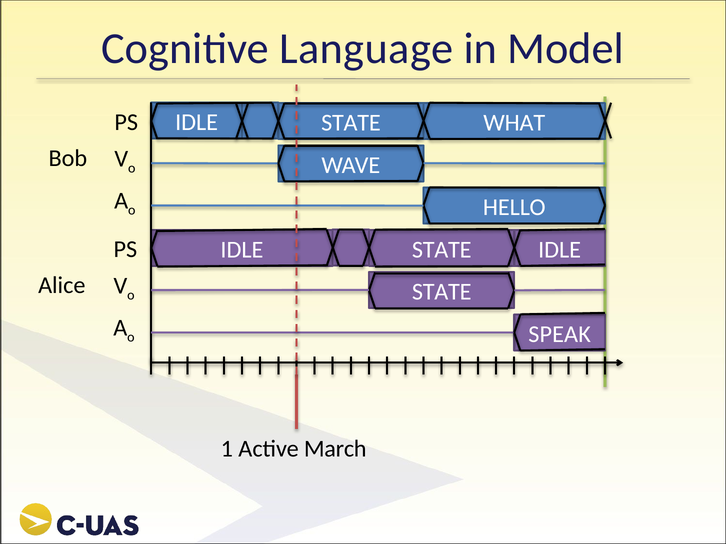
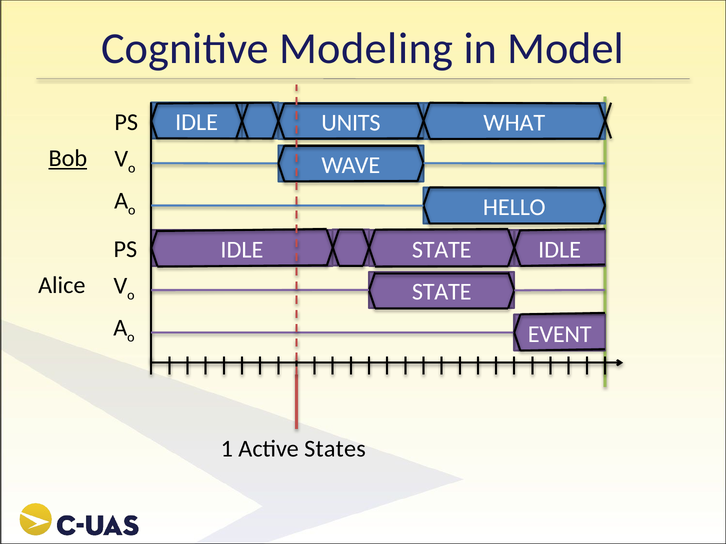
Language: Language -> Modeling
IDLE STATE: STATE -> UNITS
Bob underline: none -> present
SPEAK: SPEAK -> EVENT
March: March -> States
